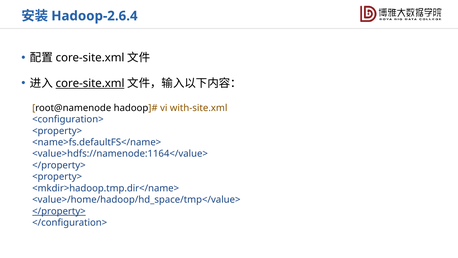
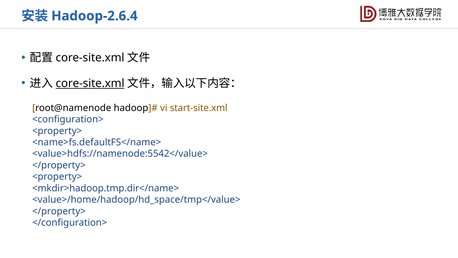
with-site.xml: with-site.xml -> start-site.xml
<value>hdfs://namenode:1164</value>: <value>hdfs://namenode:1164</value> -> <value>hdfs://namenode:5542</value>
</property> at (59, 211) underline: present -> none
